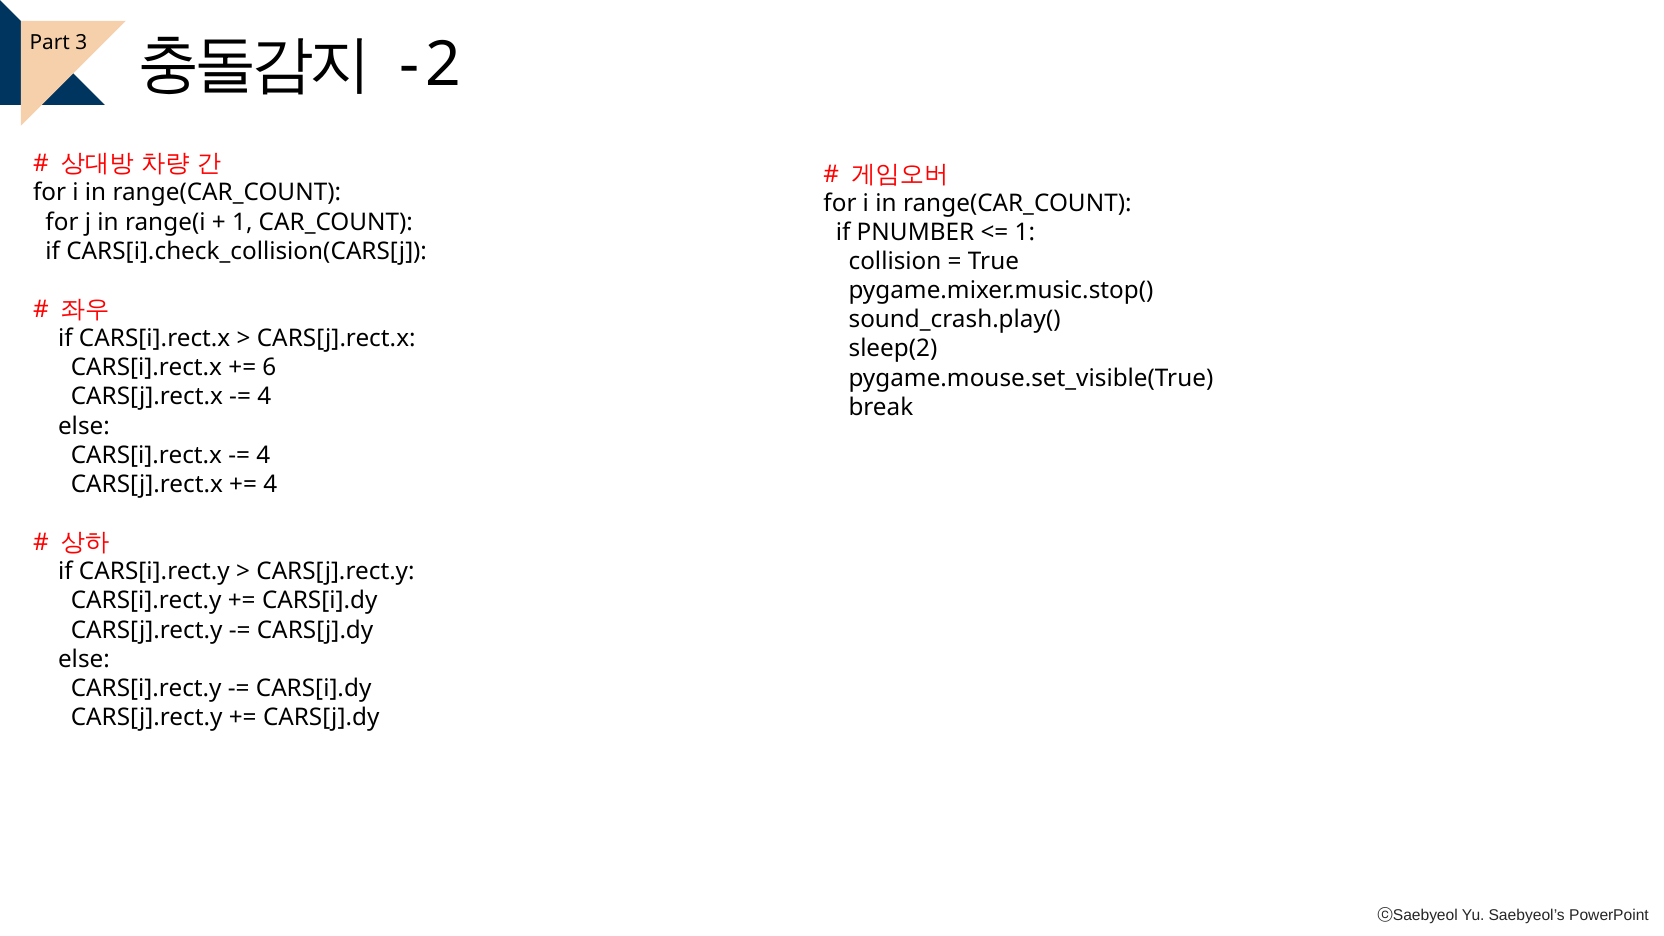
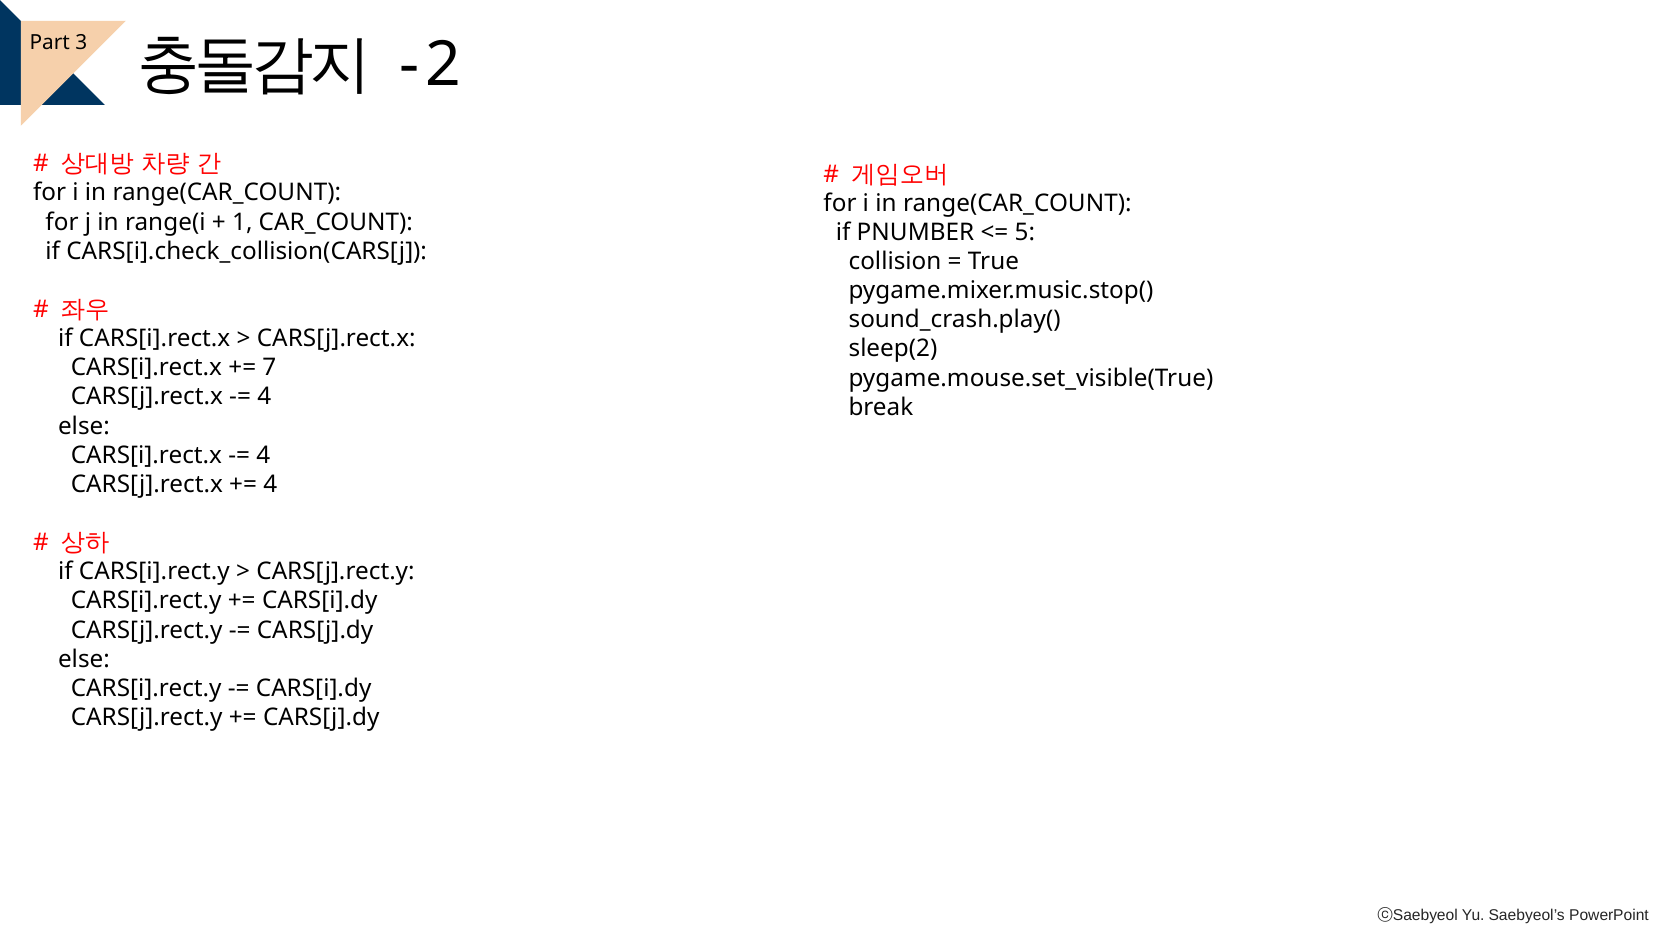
1 at (1025, 232): 1 -> 5
6: 6 -> 7
